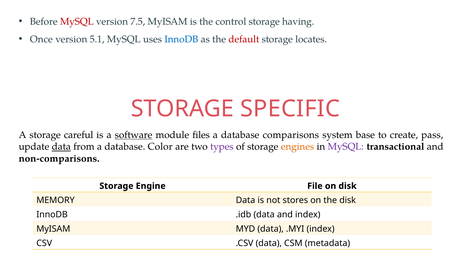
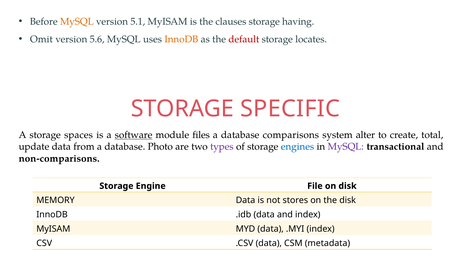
MySQL at (77, 22) colour: red -> orange
7.5: 7.5 -> 5.1
control: control -> clauses
Once: Once -> Omit
5.1: 5.1 -> 5.6
InnoDB at (181, 39) colour: blue -> orange
careful: careful -> spaces
base: base -> alter
pass: pass -> total
data at (61, 147) underline: present -> none
Color: Color -> Photo
engines colour: orange -> blue
